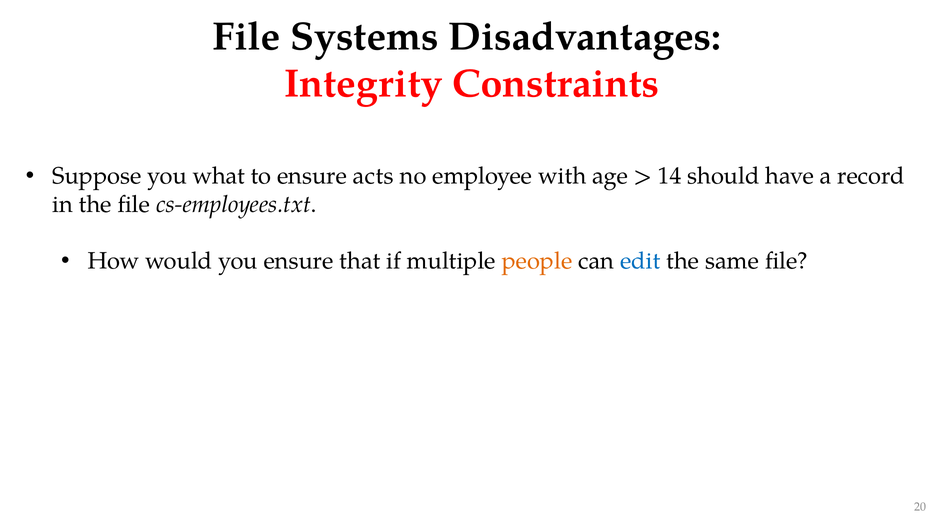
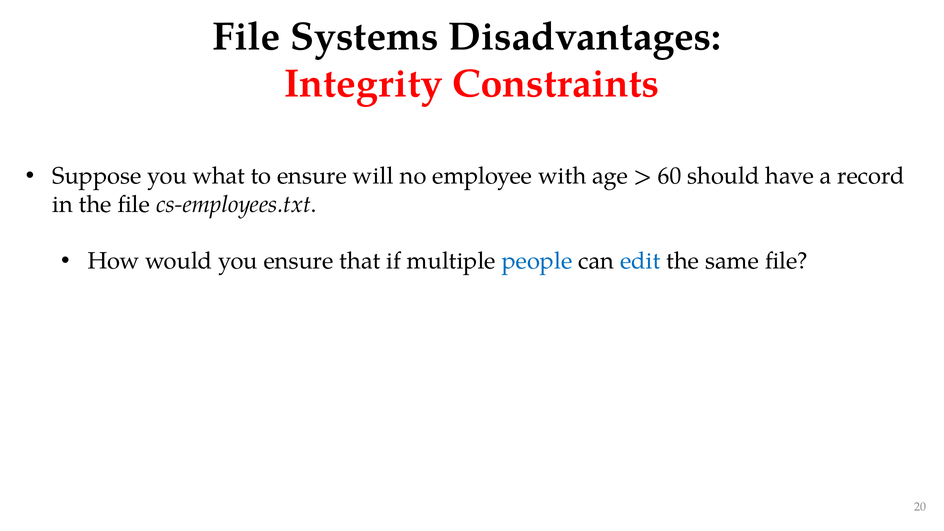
acts: acts -> will
14: 14 -> 60
people colour: orange -> blue
